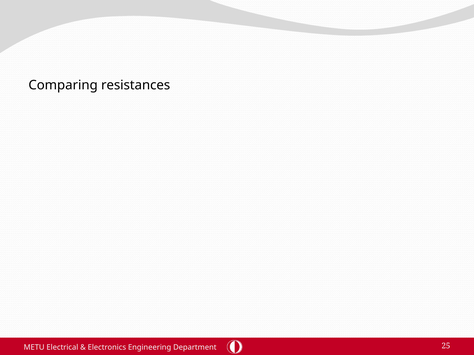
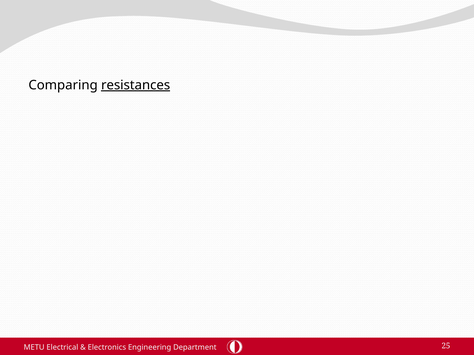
resistances underline: none -> present
